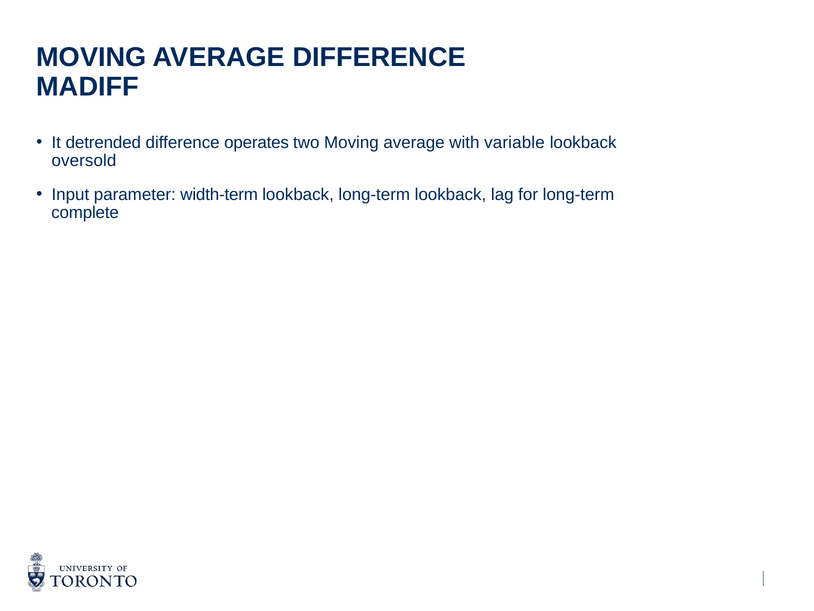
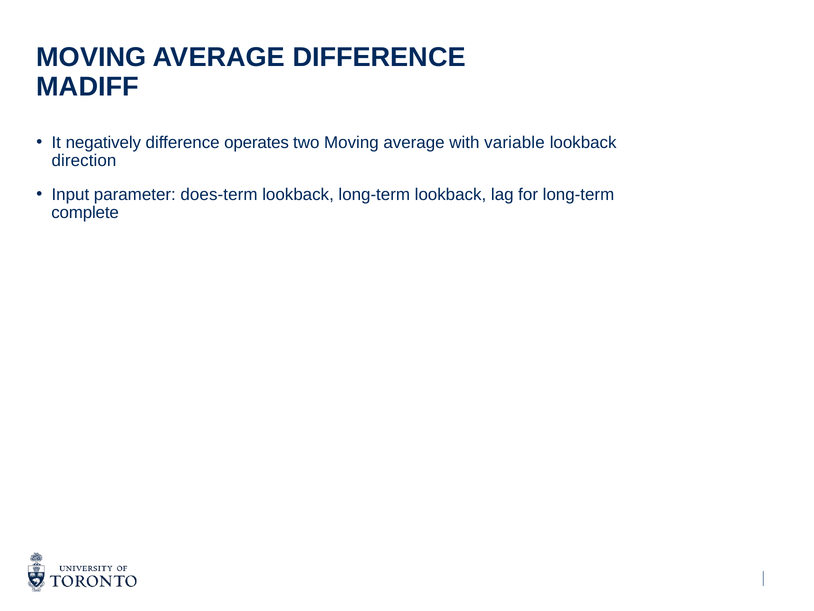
detrended: detrended -> negatively
oversold: oversold -> direction
width-term: width-term -> does-term
